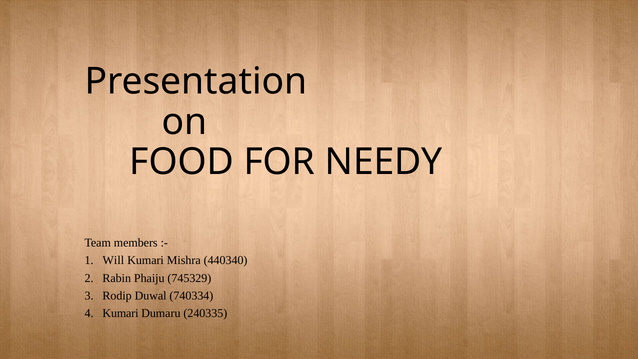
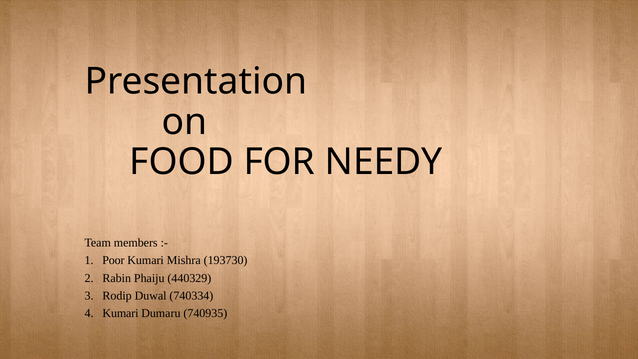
Will: Will -> Poor
440340: 440340 -> 193730
745329: 745329 -> 440329
240335: 240335 -> 740935
